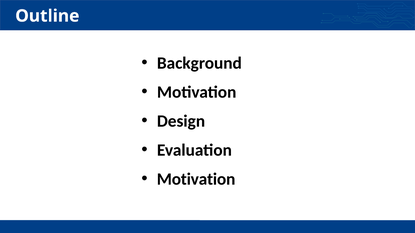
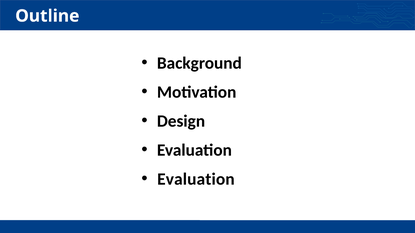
Motivation at (196, 179): Motivation -> Evaluation
